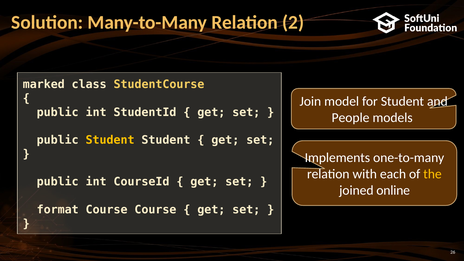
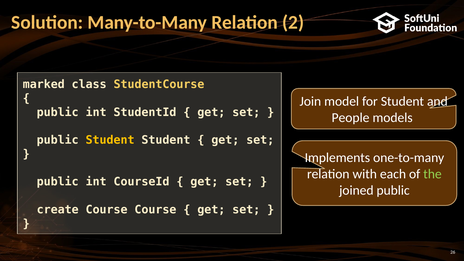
the colour: yellow -> light green
joined online: online -> public
format: format -> create
